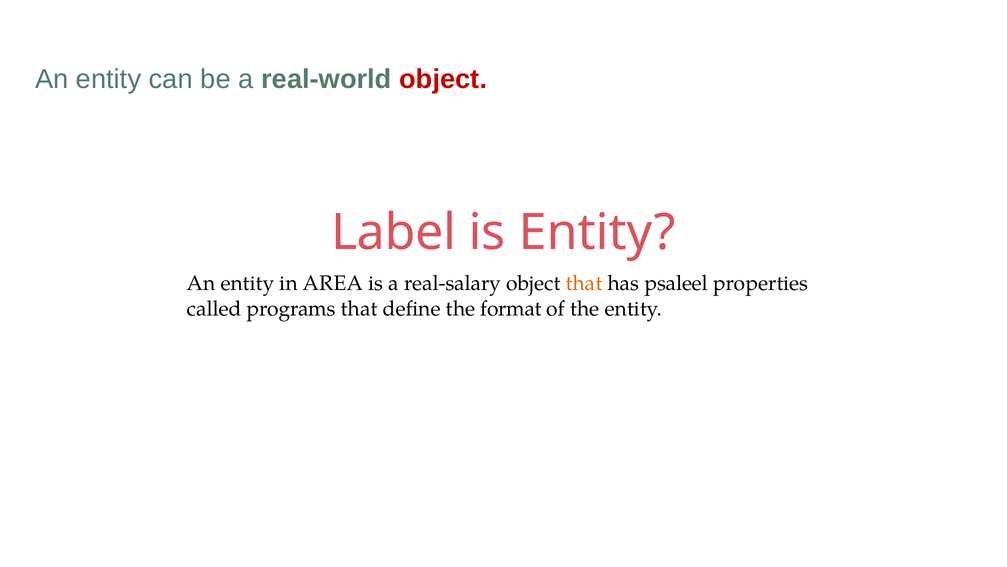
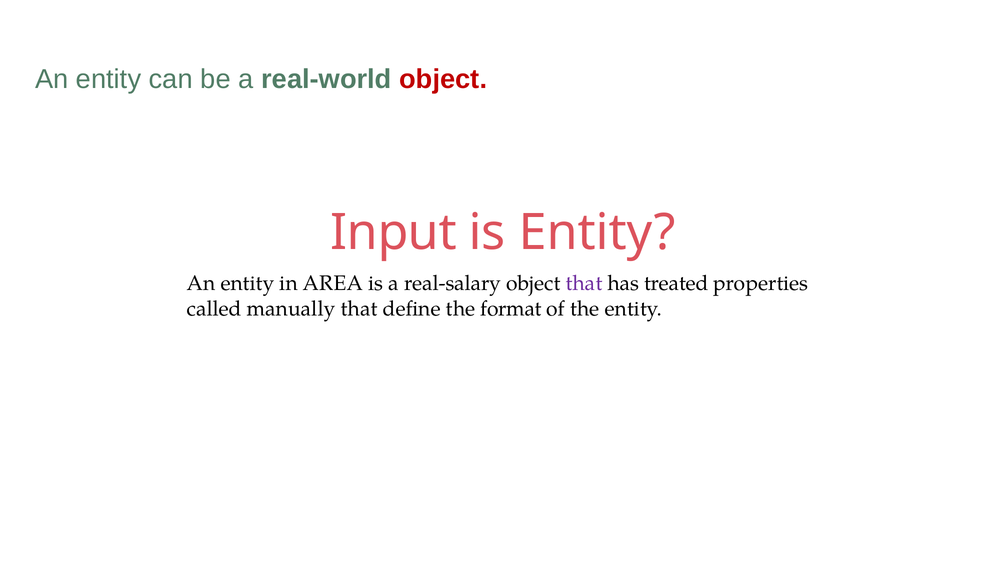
Label: Label -> Input
that at (584, 283) colour: orange -> purple
psaleel: psaleel -> treated
programs: programs -> manually
